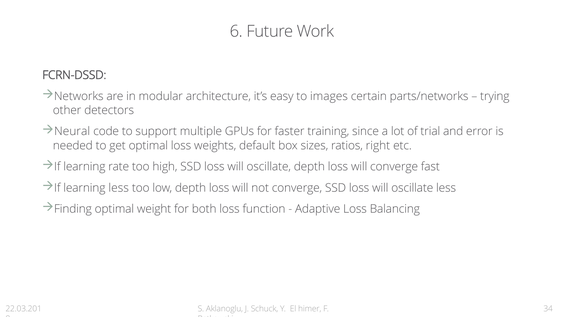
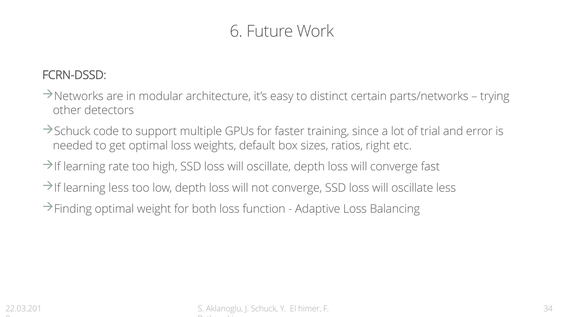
images: images -> distinct
Neural at (72, 132): Neural -> Schuck
